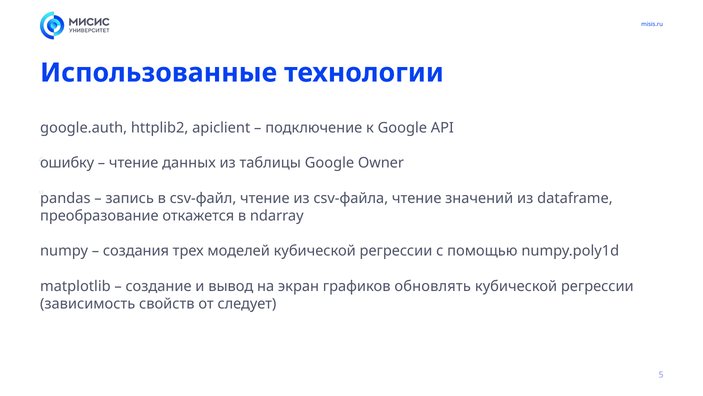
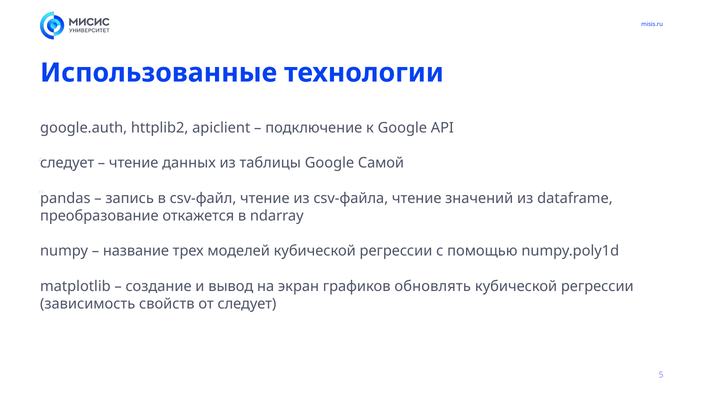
ошибку at (67, 163): ошибку -> следует
Owner: Owner -> Самой
создания: создания -> название
